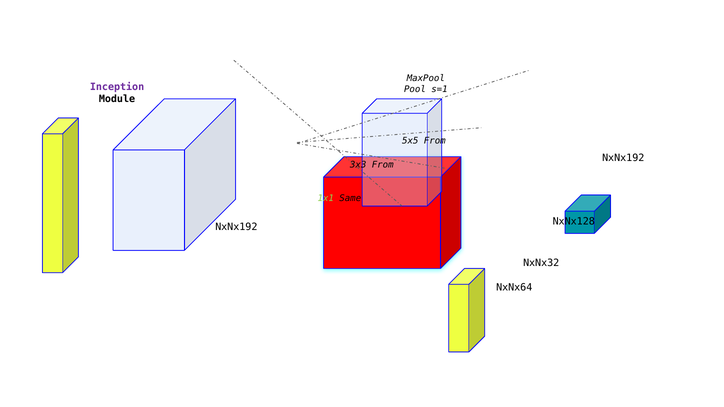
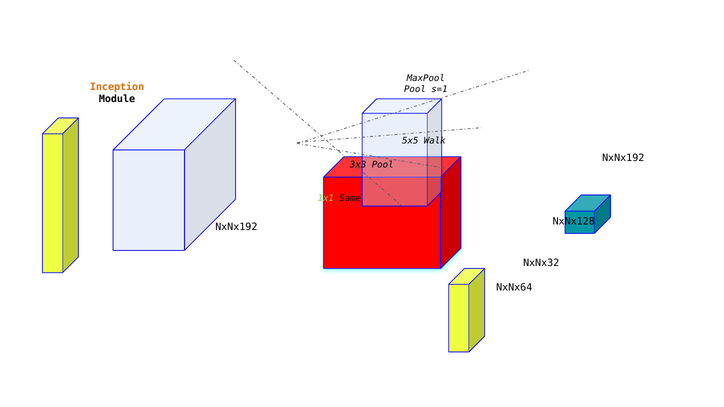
Inception colour: purple -> orange
5x5 From: From -> Walk
3x3 From: From -> Pool
